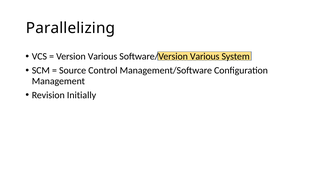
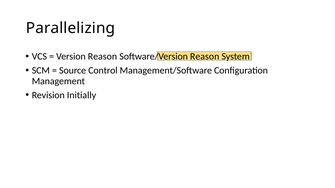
Version Various: Various -> Reason
Software/Version Various: Various -> Reason
